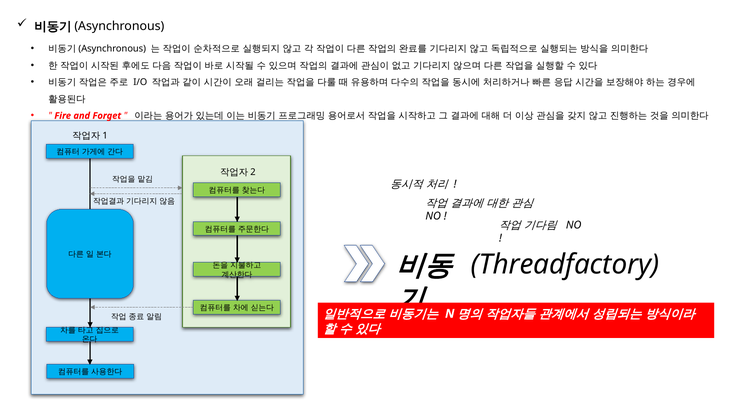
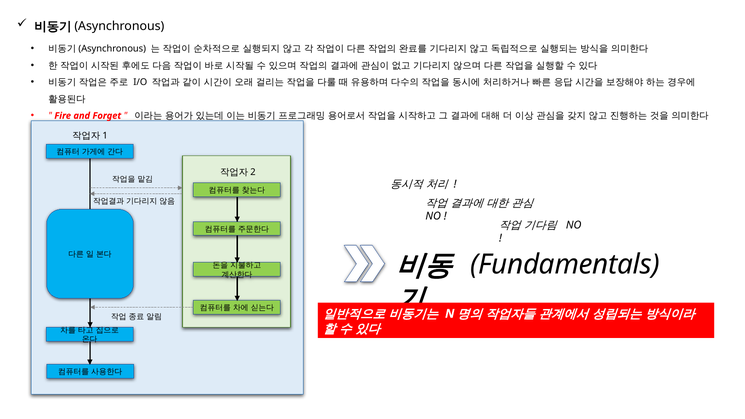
Threadfactory: Threadfactory -> Fundamentals
